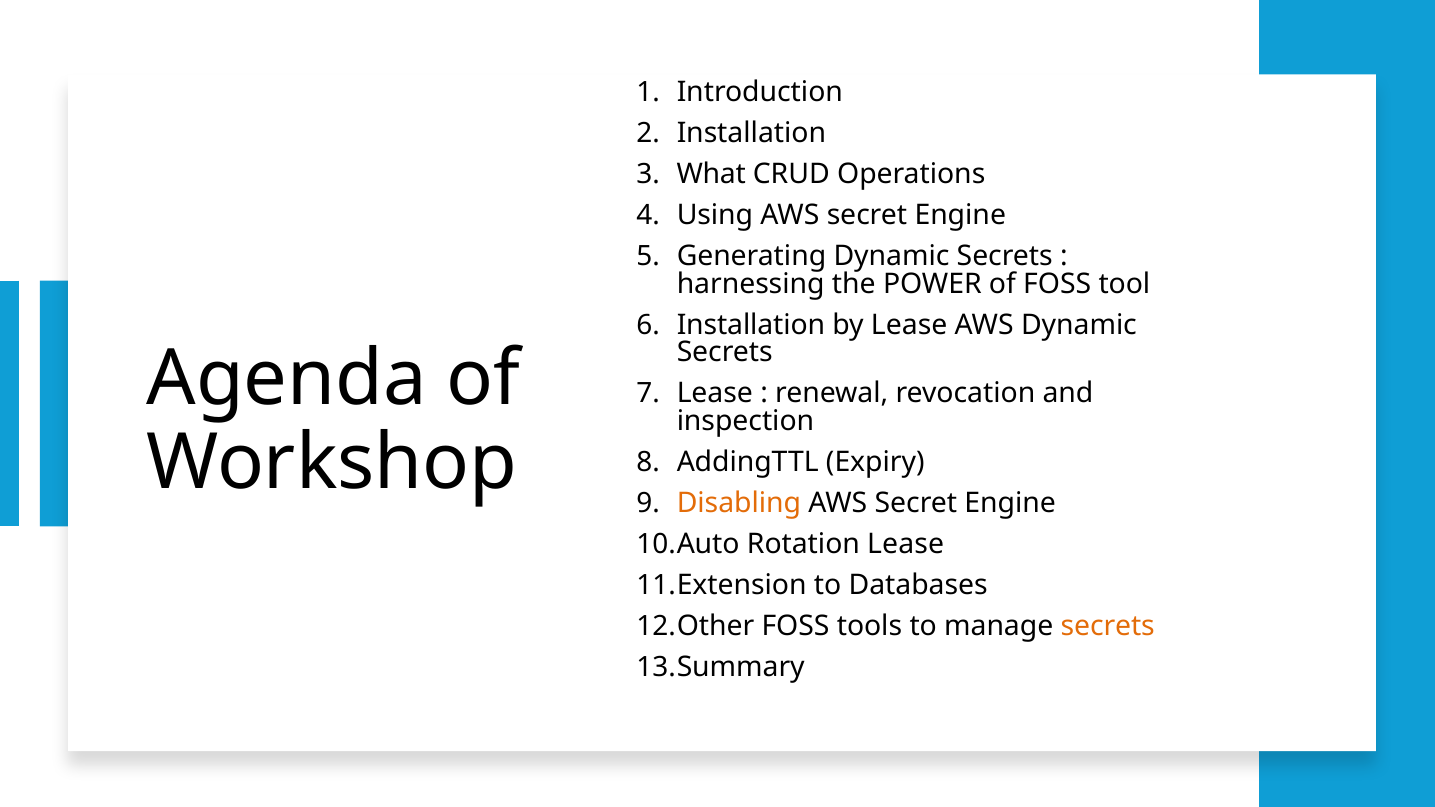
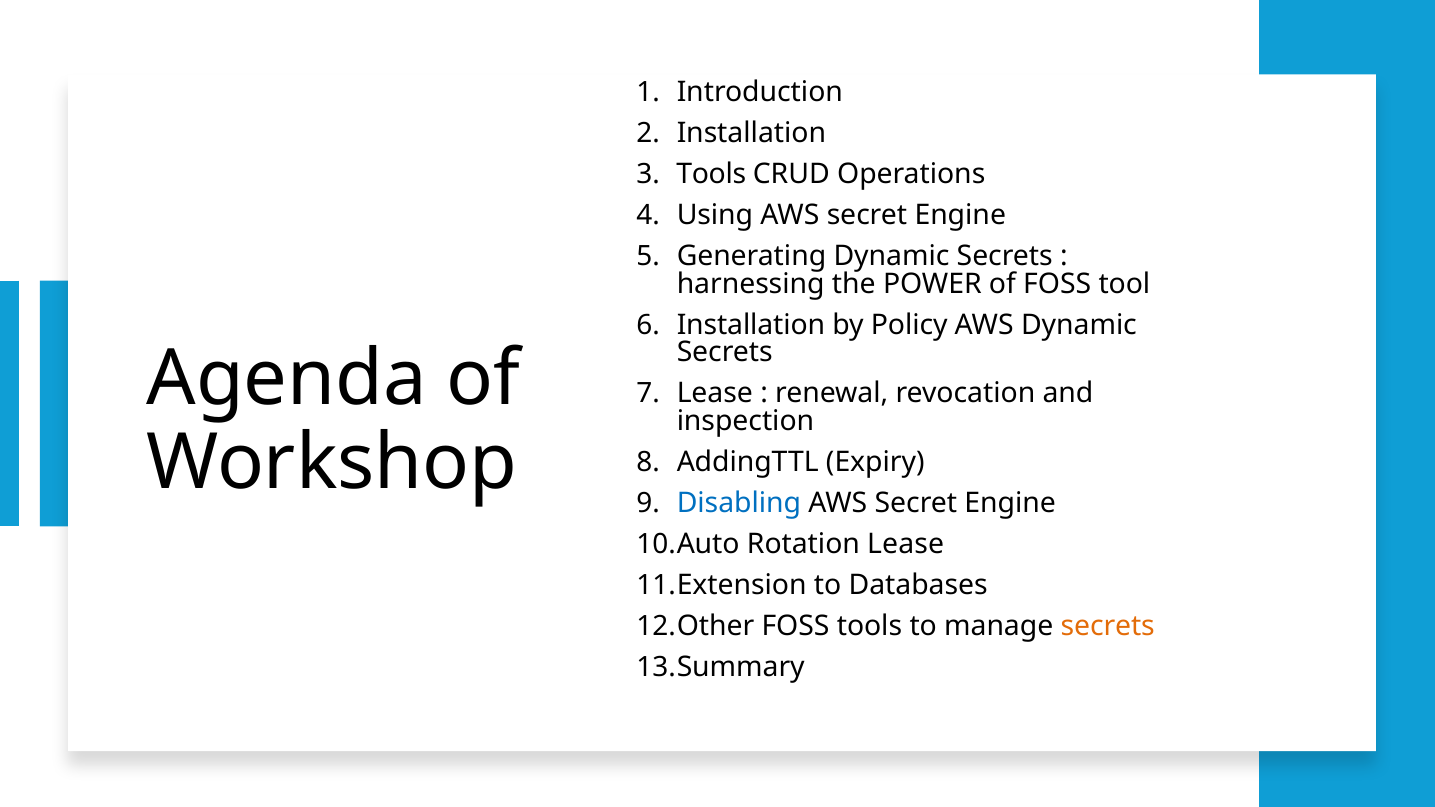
What at (711, 174): What -> Tools
by Lease: Lease -> Policy
Disabling colour: orange -> blue
